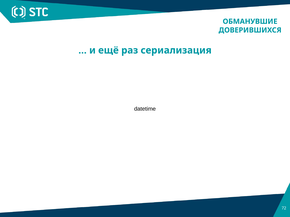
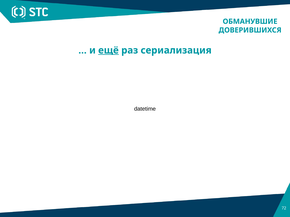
ещё underline: none -> present
